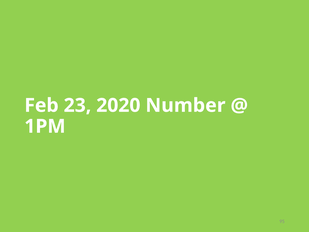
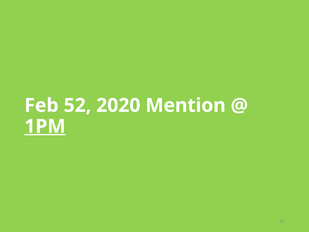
23: 23 -> 52
Number: Number -> Mention
1PM underline: none -> present
